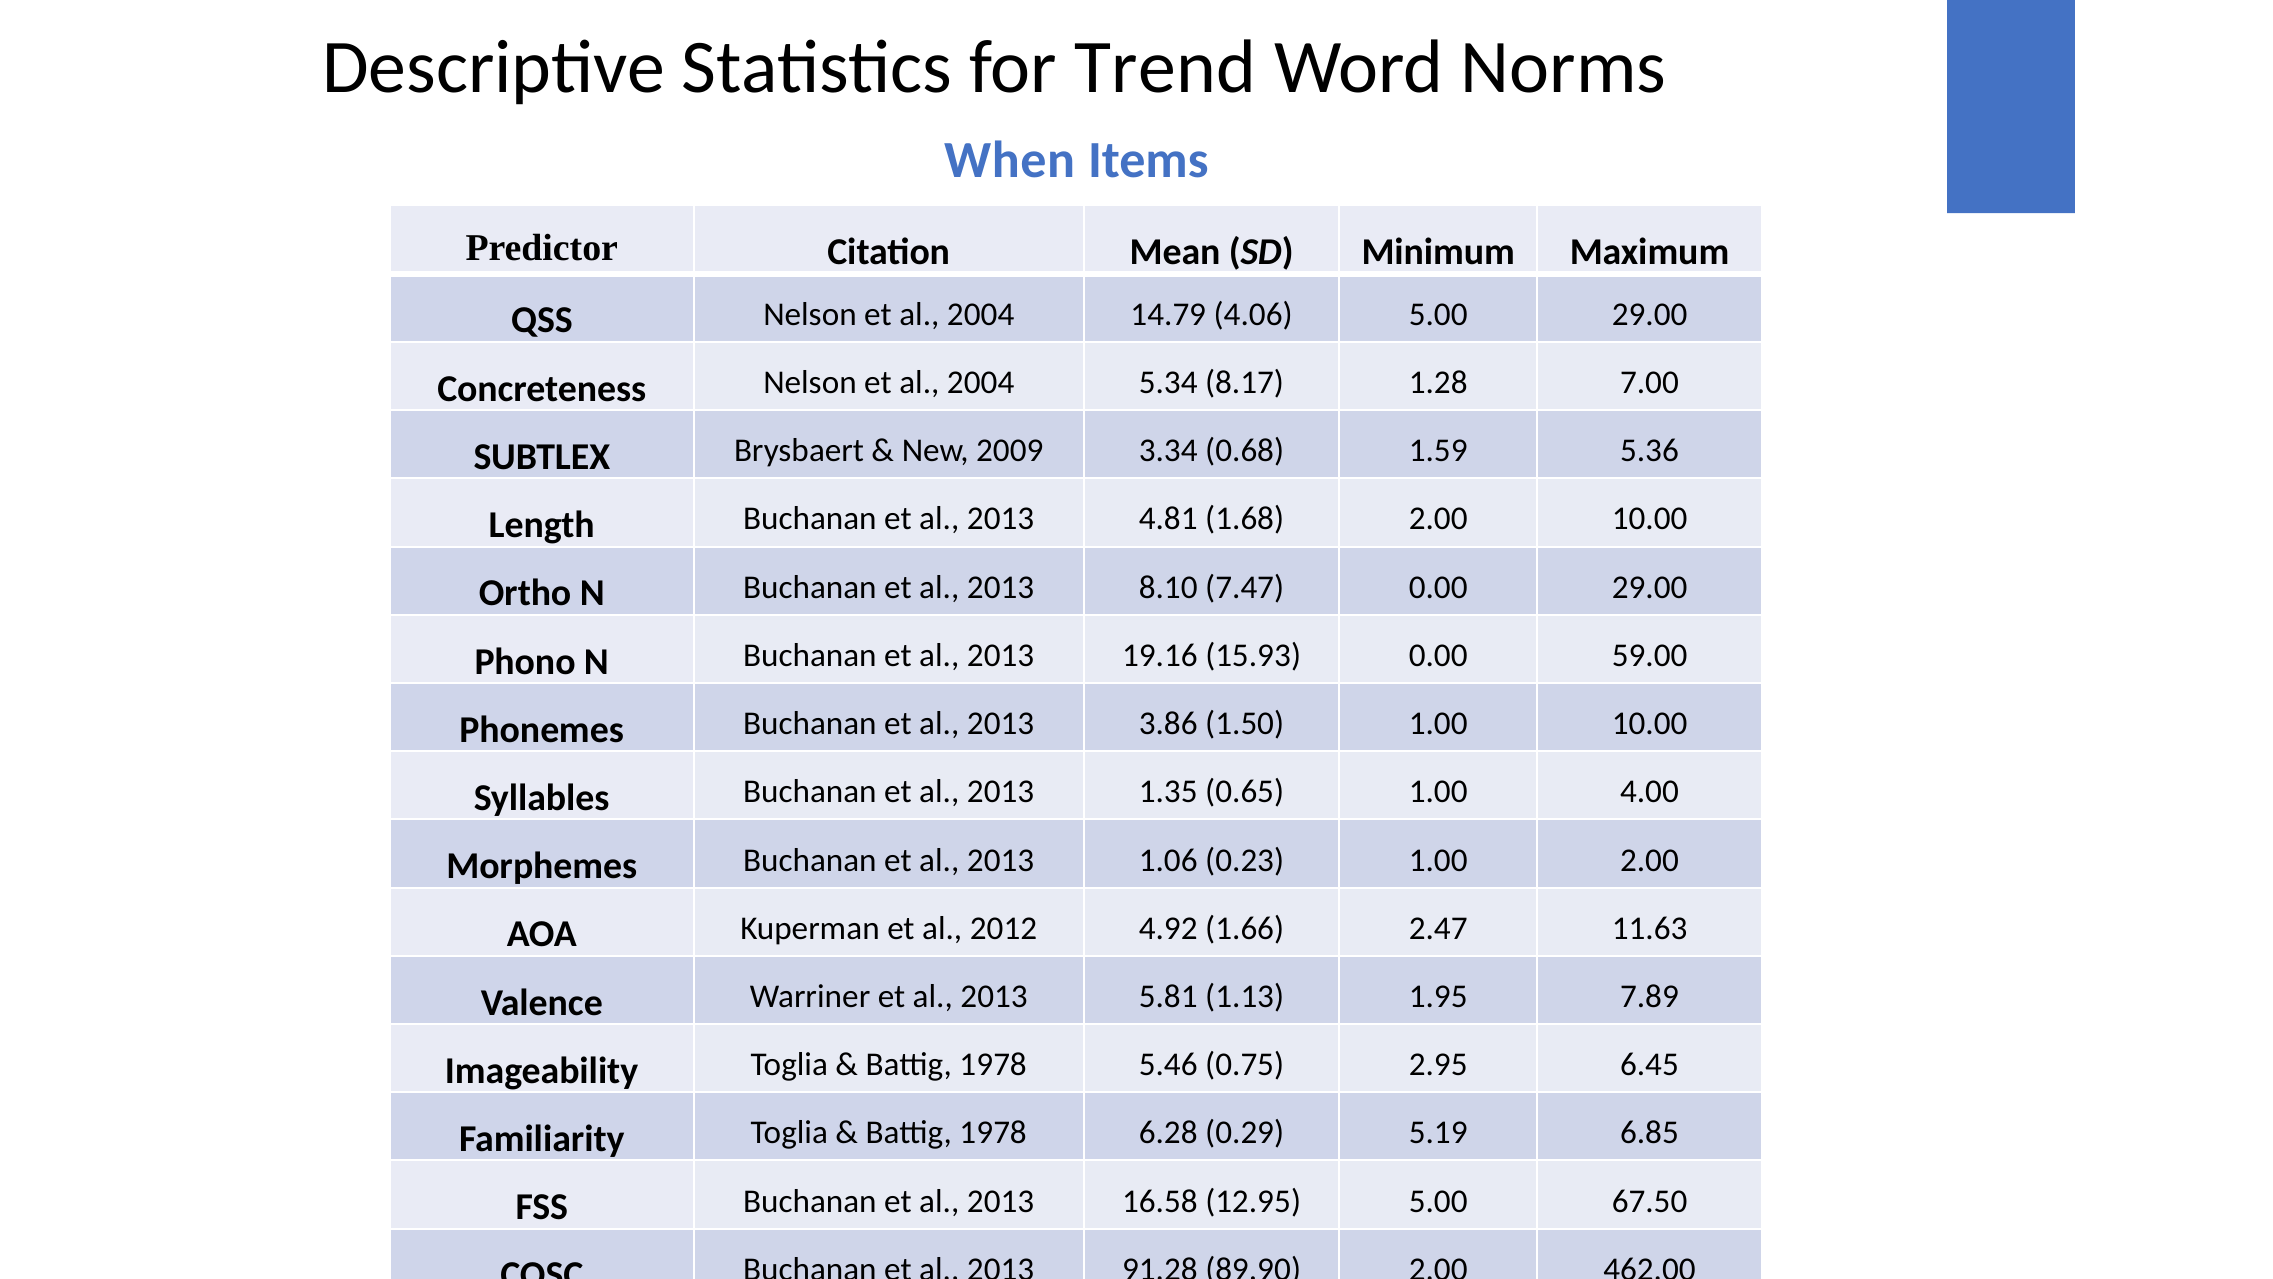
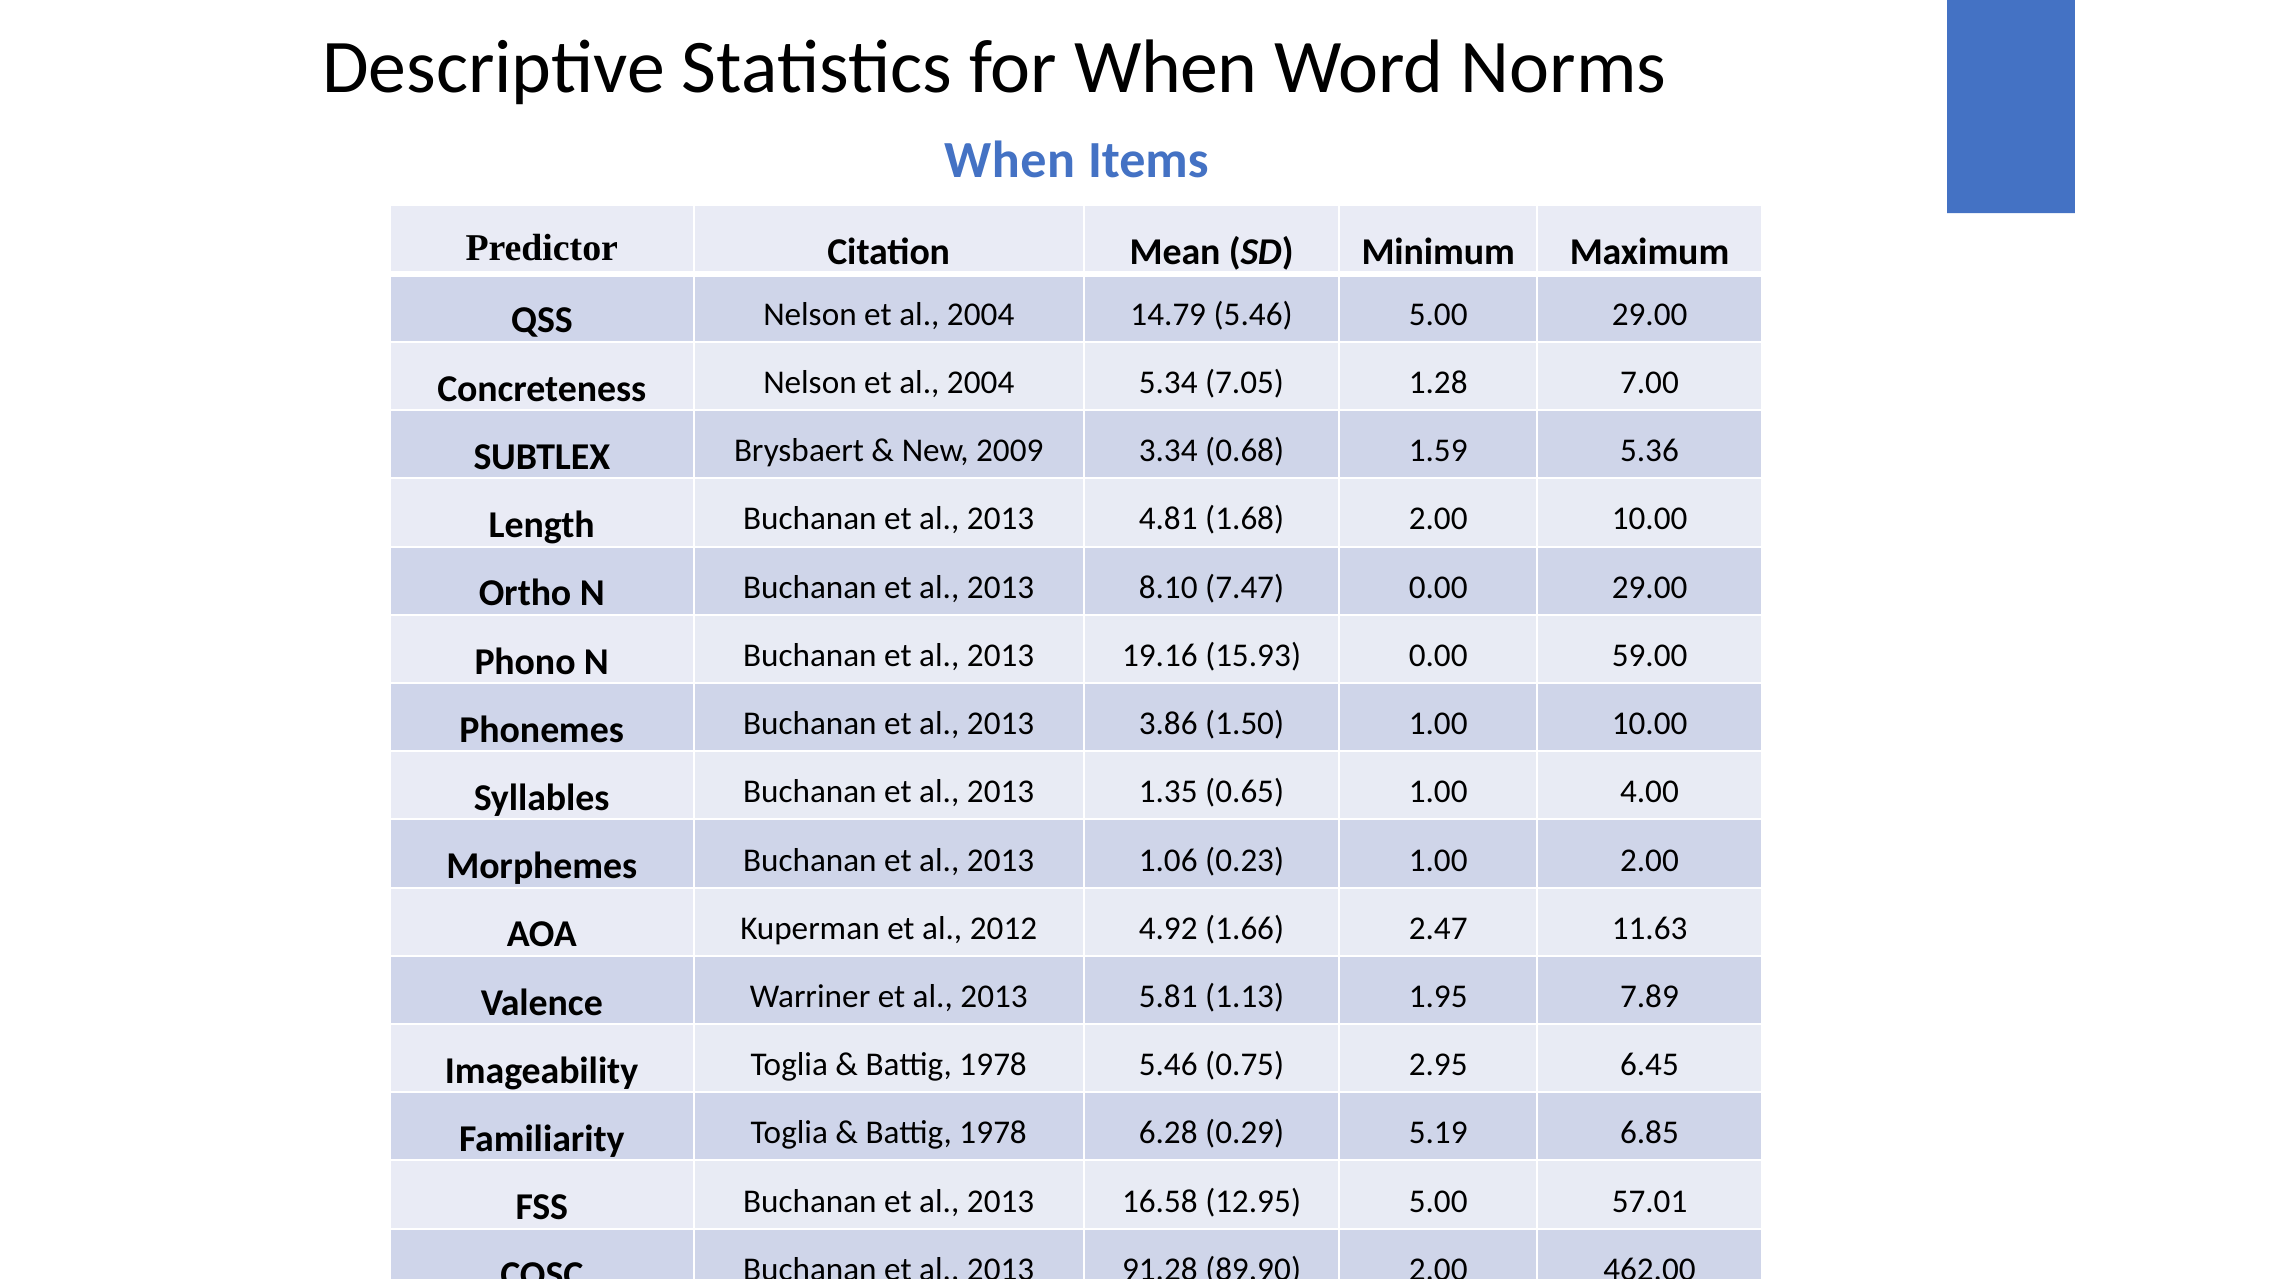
for Trend: Trend -> When
14.79 4.06: 4.06 -> 5.46
8.17: 8.17 -> 7.05
67.50: 67.50 -> 57.01
